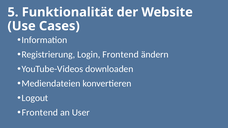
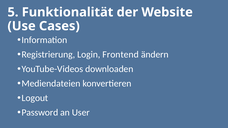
Frontend at (40, 113): Frontend -> Password
